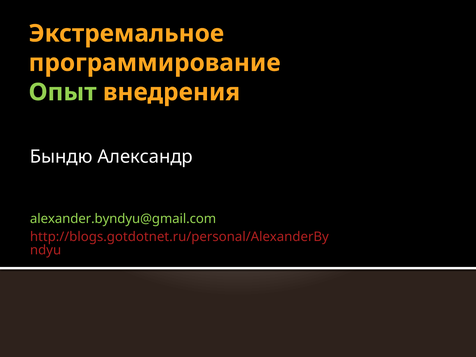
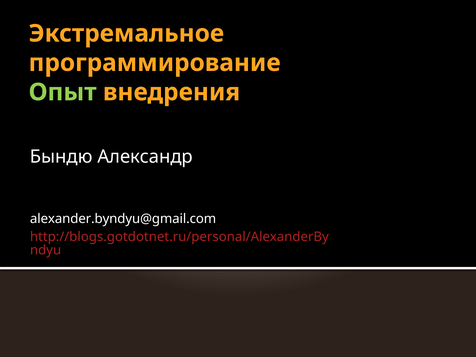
alexander.byndyu@gmail.com colour: light green -> white
